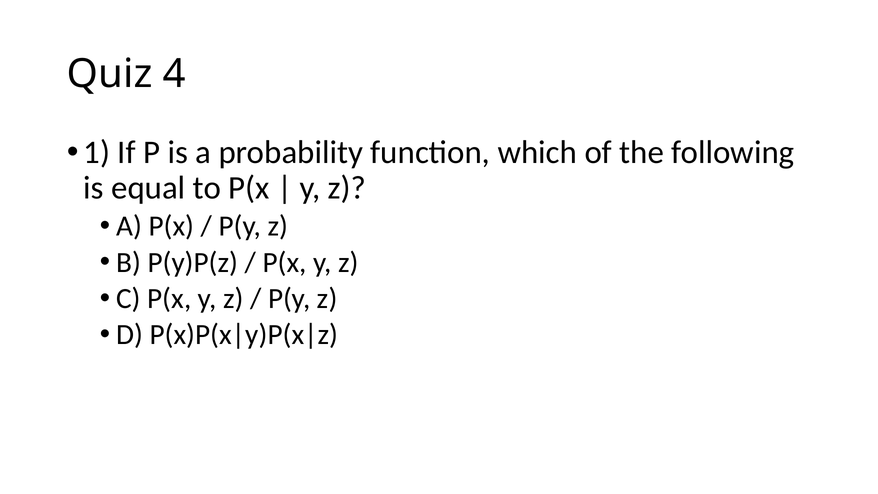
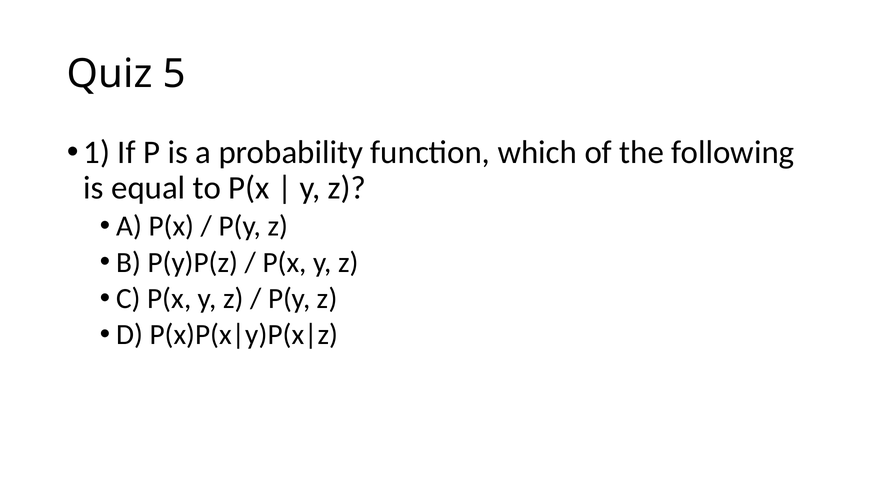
4: 4 -> 5
